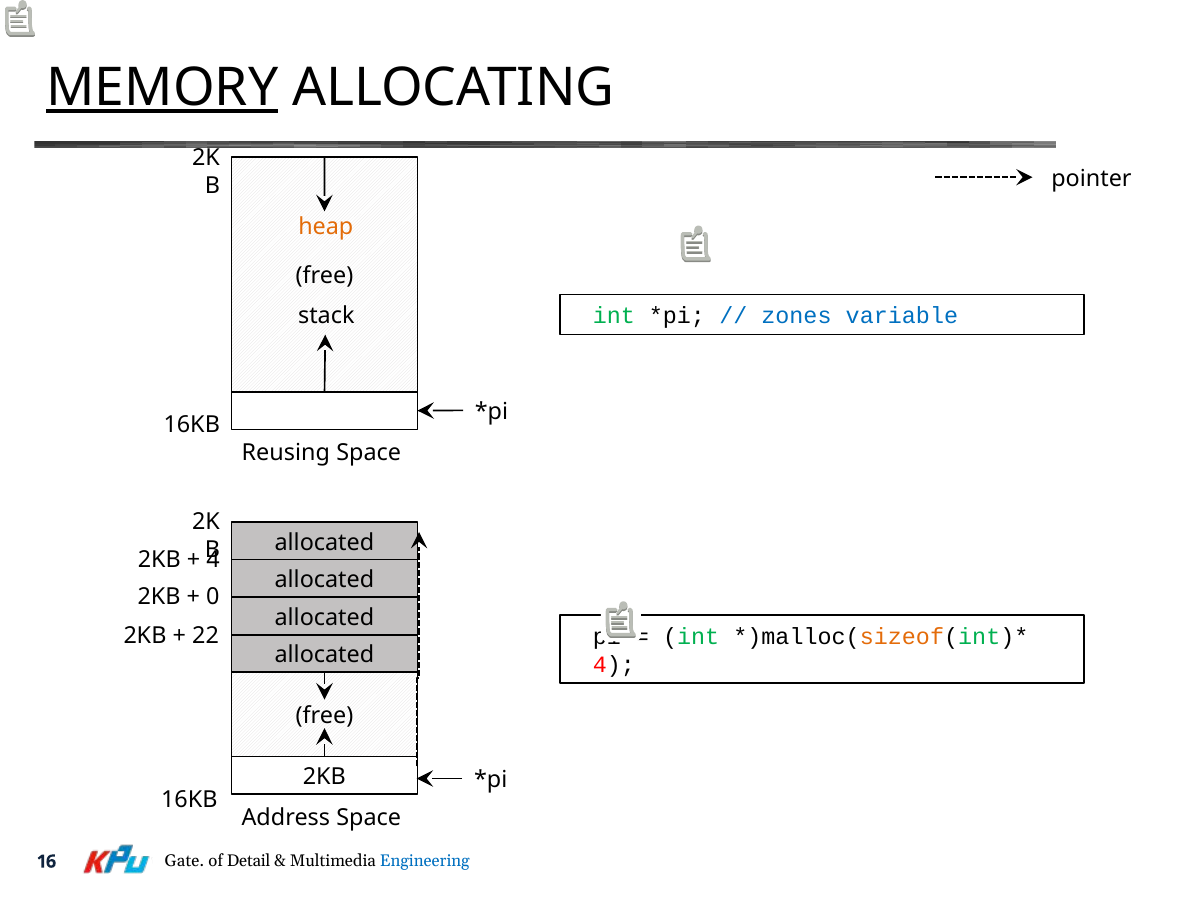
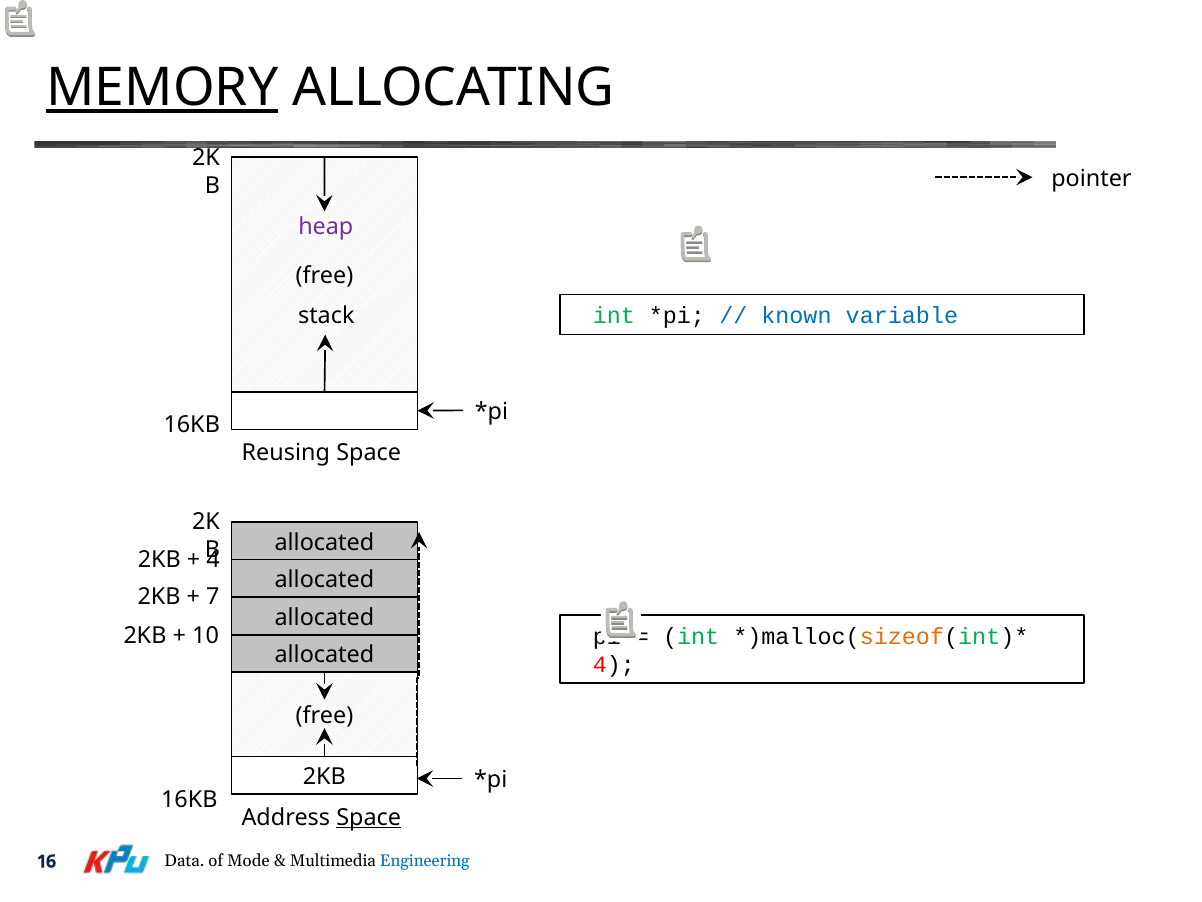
heap colour: orange -> purple
zones: zones -> known
0: 0 -> 7
22: 22 -> 10
Space at (369, 817) underline: none -> present
Gate: Gate -> Data
Detail: Detail -> Mode
